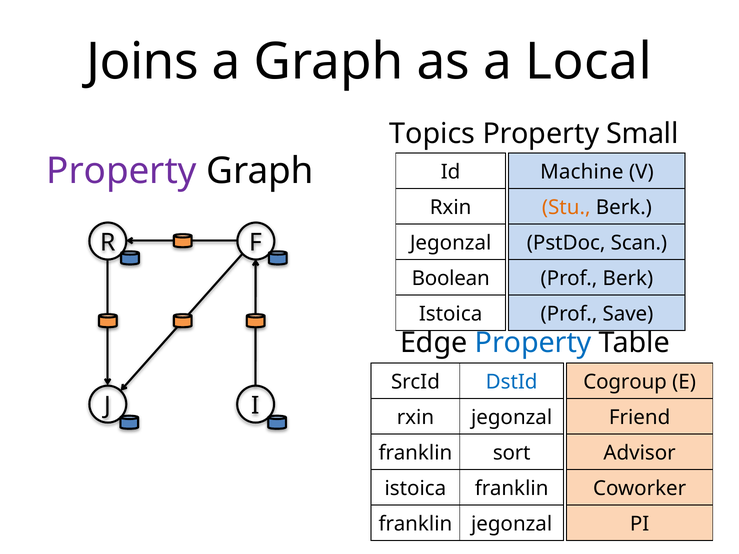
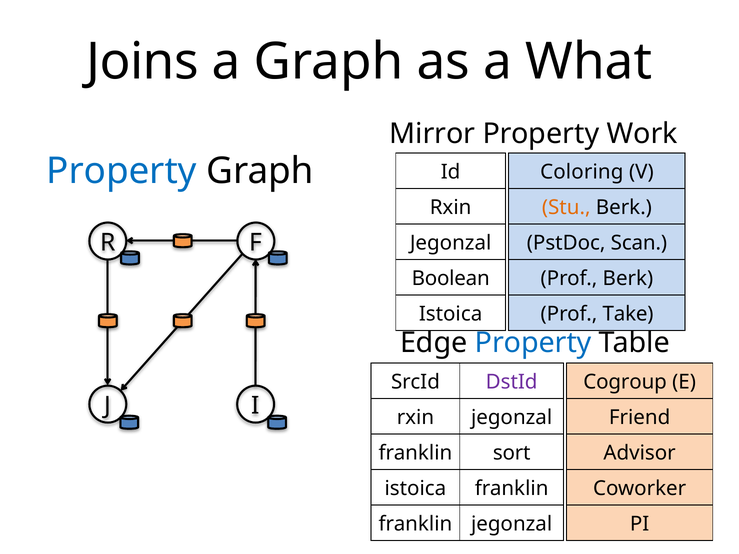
Local: Local -> What
Topics: Topics -> Mirror
Small: Small -> Work
Property at (122, 171) colour: purple -> blue
Machine: Machine -> Coloring
Save: Save -> Take
DstId colour: blue -> purple
